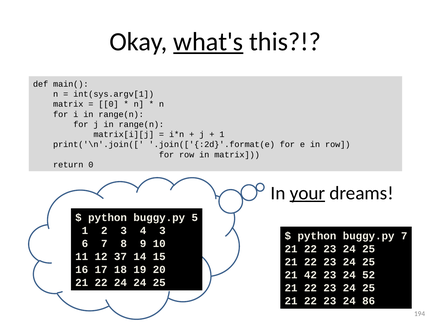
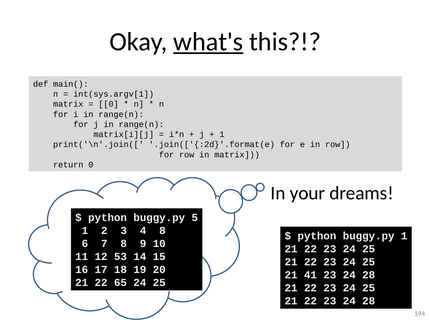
your underline: present -> none
4 3: 3 -> 8
buggy.py 7: 7 -> 1
37: 37 -> 53
42: 42 -> 41
52 at (369, 274): 52 -> 28
22 24: 24 -> 65
22 23 24 86: 86 -> 28
